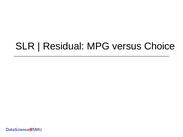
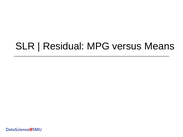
Choice: Choice -> Means
